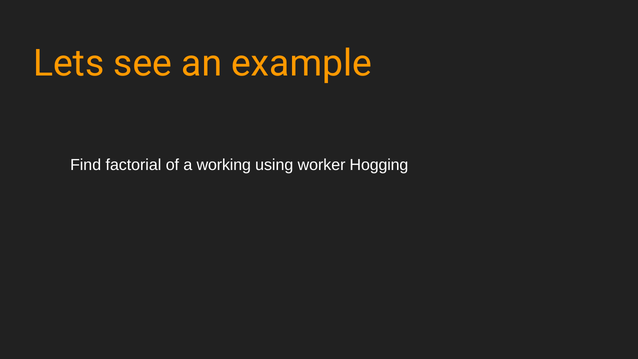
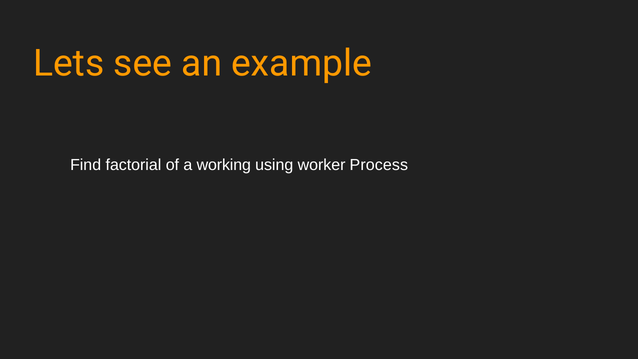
Hogging: Hogging -> Process
